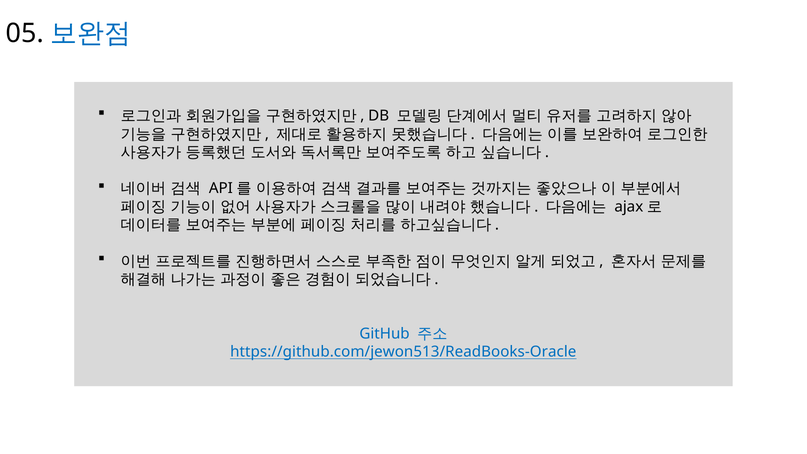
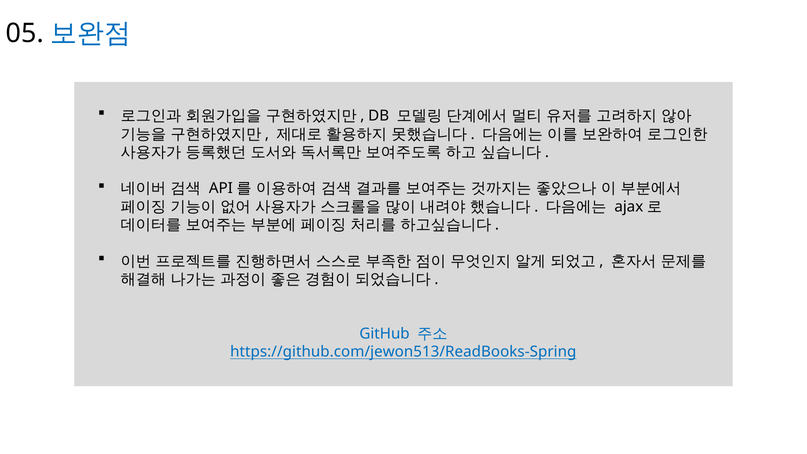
https://github.com/jewon513/ReadBooks-Oracle: https://github.com/jewon513/ReadBooks-Oracle -> https://github.com/jewon513/ReadBooks-Spring
